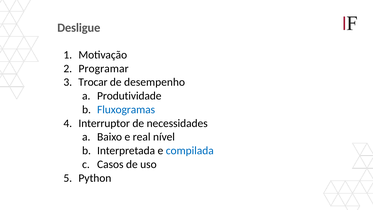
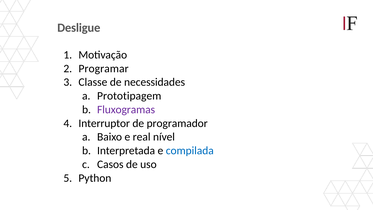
Trocar: Trocar -> Classe
desempenho: desempenho -> necessidades
Produtividade: Produtividade -> Prototipagem
Fluxogramas colour: blue -> purple
necessidades: necessidades -> programador
